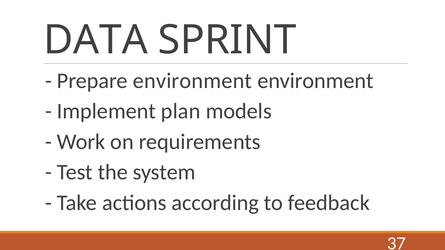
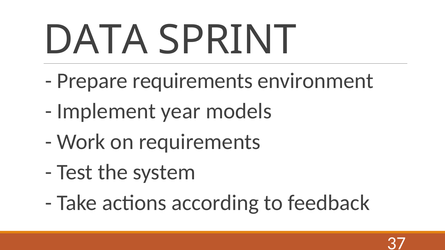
Prepare environment: environment -> requirements
plan: plan -> year
